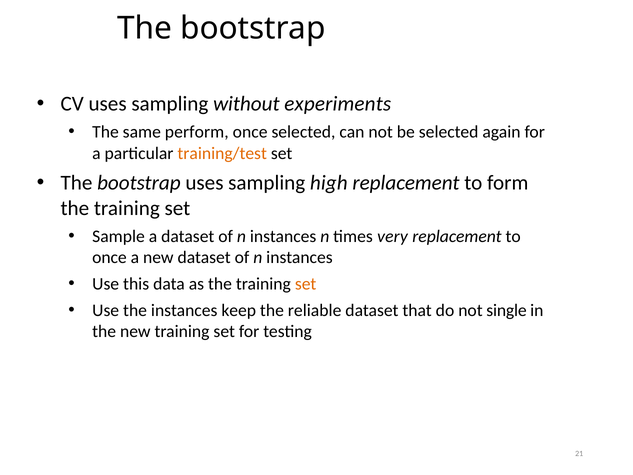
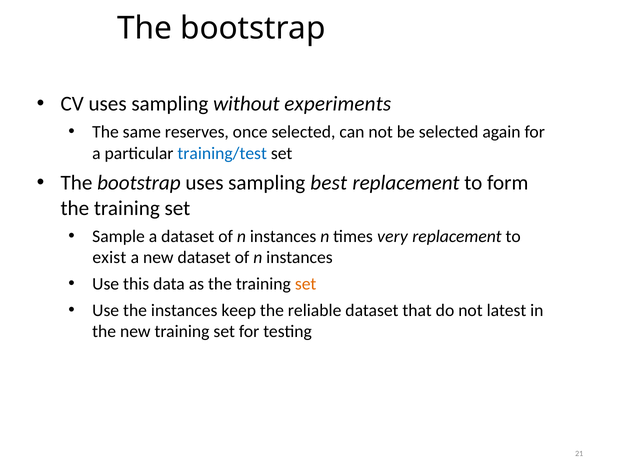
perform: perform -> reserves
training/test colour: orange -> blue
high: high -> best
once at (109, 257): once -> exist
single: single -> latest
